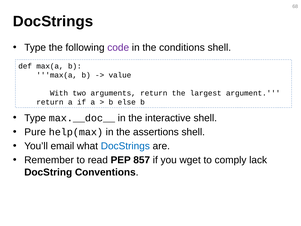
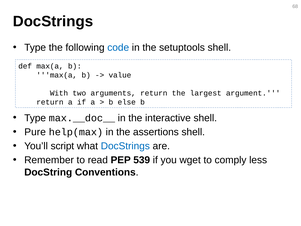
code colour: purple -> blue
conditions: conditions -> setuptools
email: email -> script
857: 857 -> 539
lack: lack -> less
